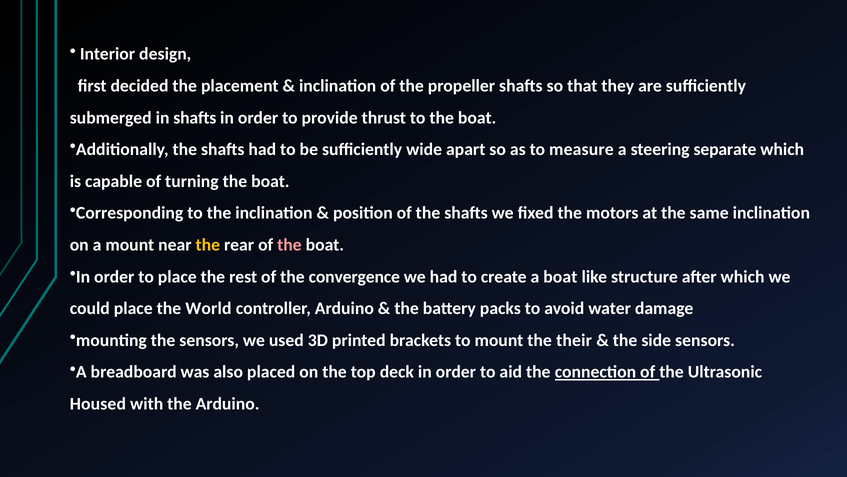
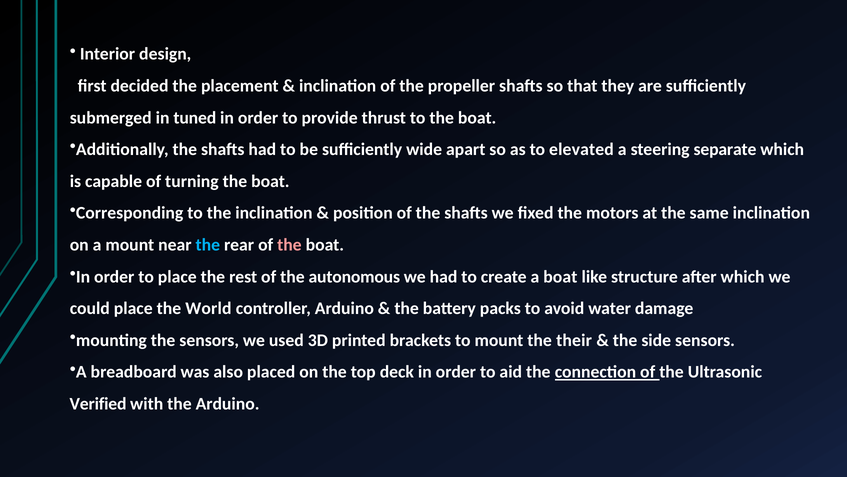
in shafts: shafts -> tuned
measure: measure -> elevated
the at (208, 245) colour: yellow -> light blue
convergence: convergence -> autonomous
Housed: Housed -> Verified
